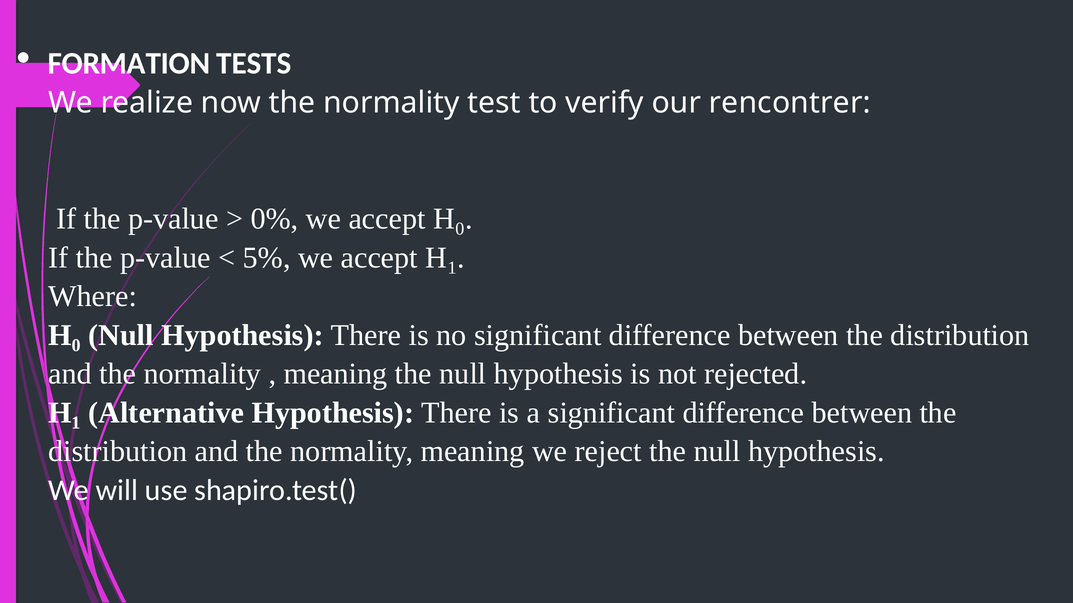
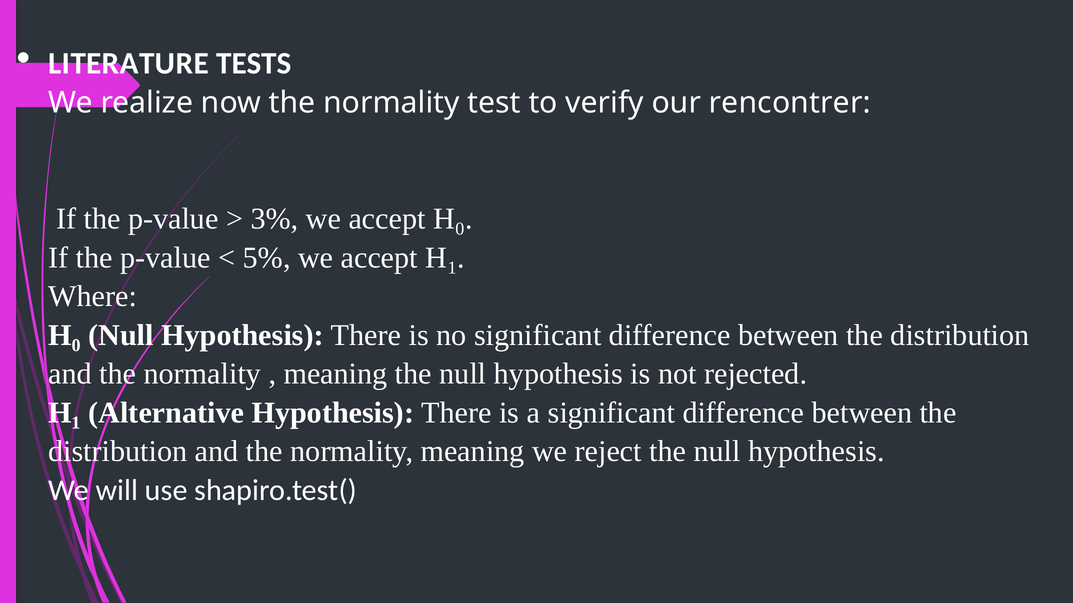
FORMATION: FORMATION -> LITERATURE
0%: 0% -> 3%
